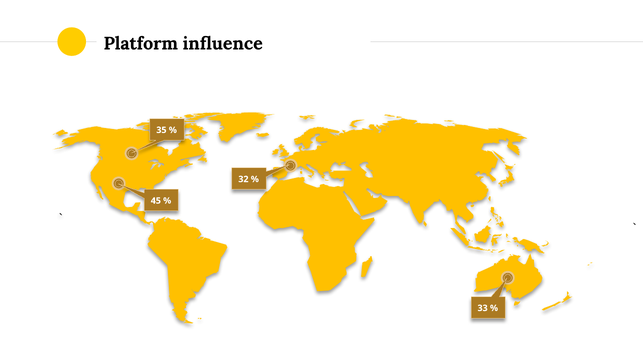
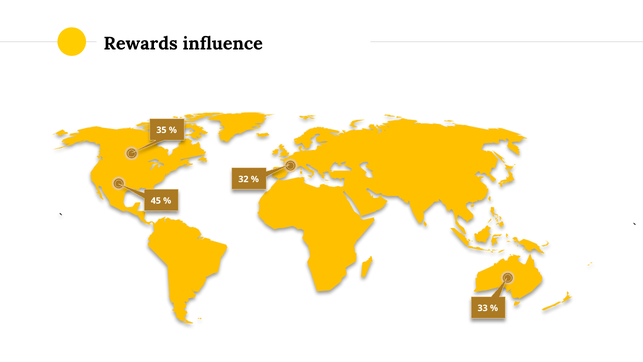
Platform: Platform -> Rewards
